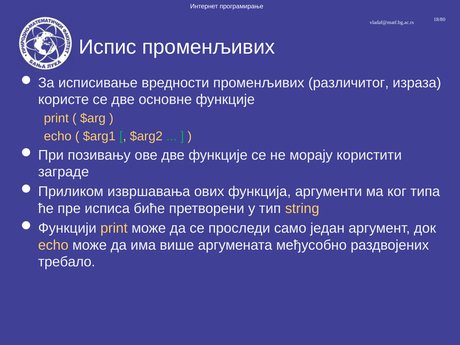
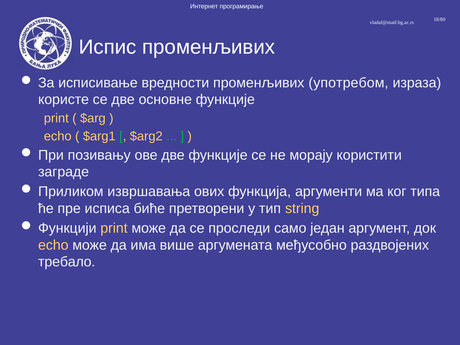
различитог: различитог -> употребом
